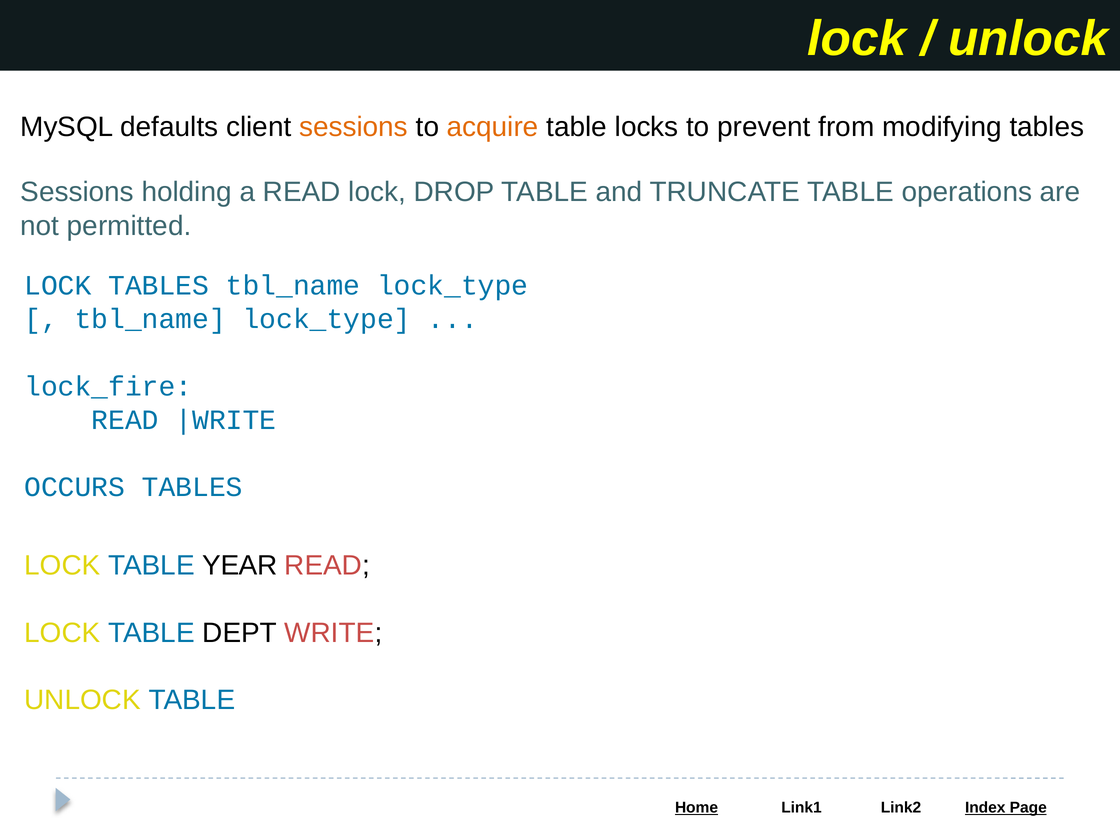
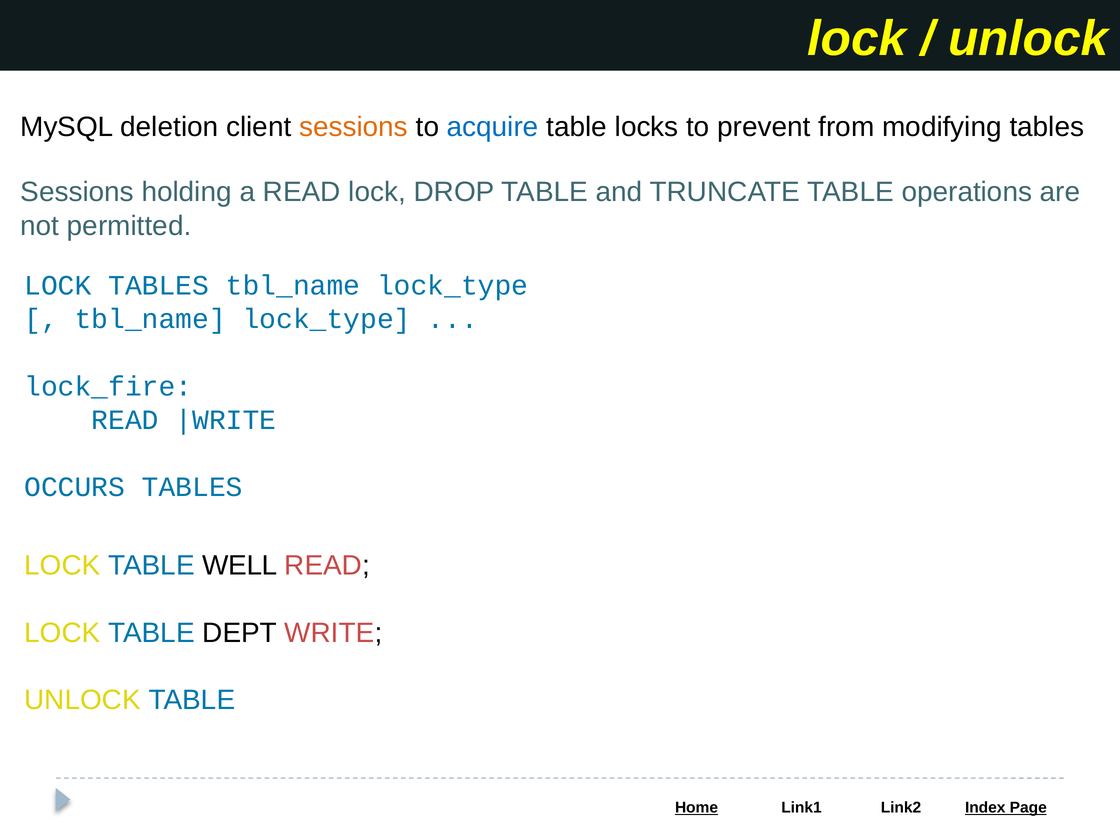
defaults: defaults -> deletion
acquire colour: orange -> blue
YEAR: YEAR -> WELL
